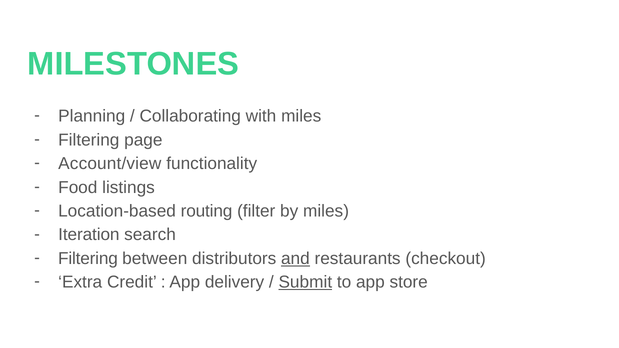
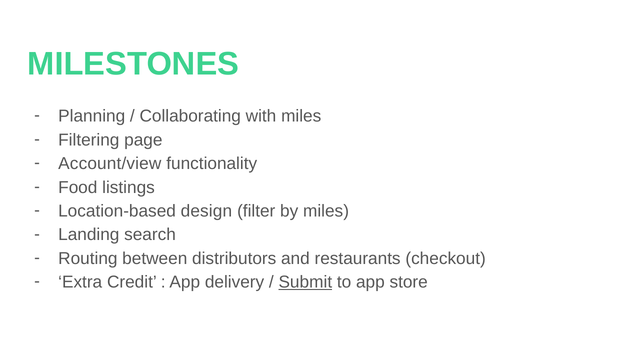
routing: routing -> design
Iteration: Iteration -> Landing
Filtering at (88, 259): Filtering -> Routing
and underline: present -> none
